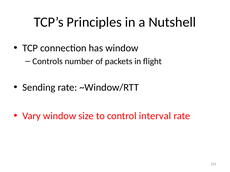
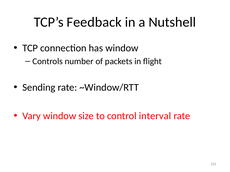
Principles: Principles -> Feedback
